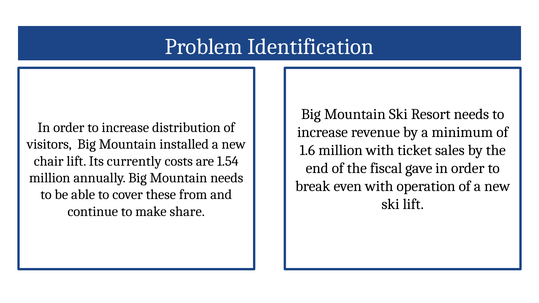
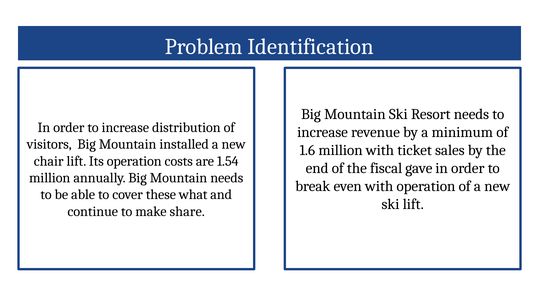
Its currently: currently -> operation
from: from -> what
